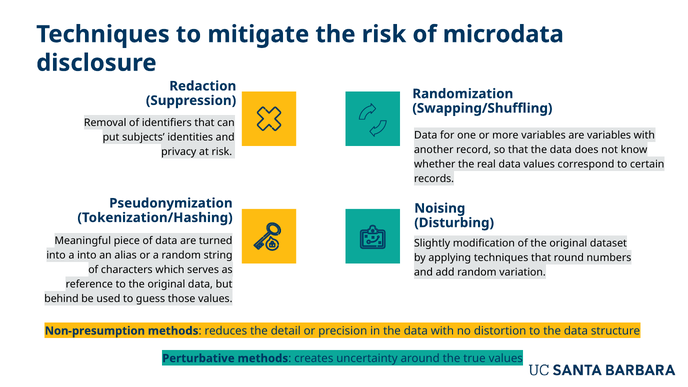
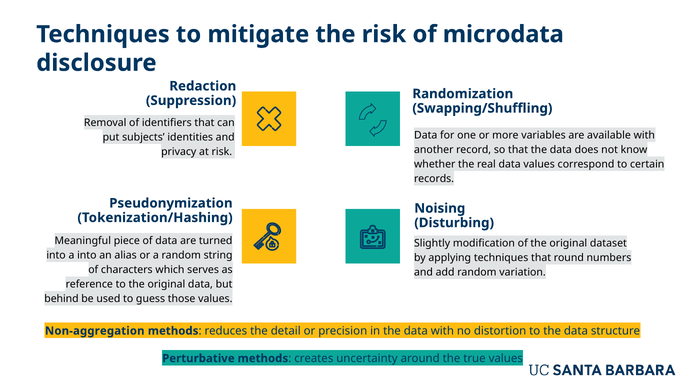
are variables: variables -> available
Non-presumption: Non-presumption -> Non-aggregation
